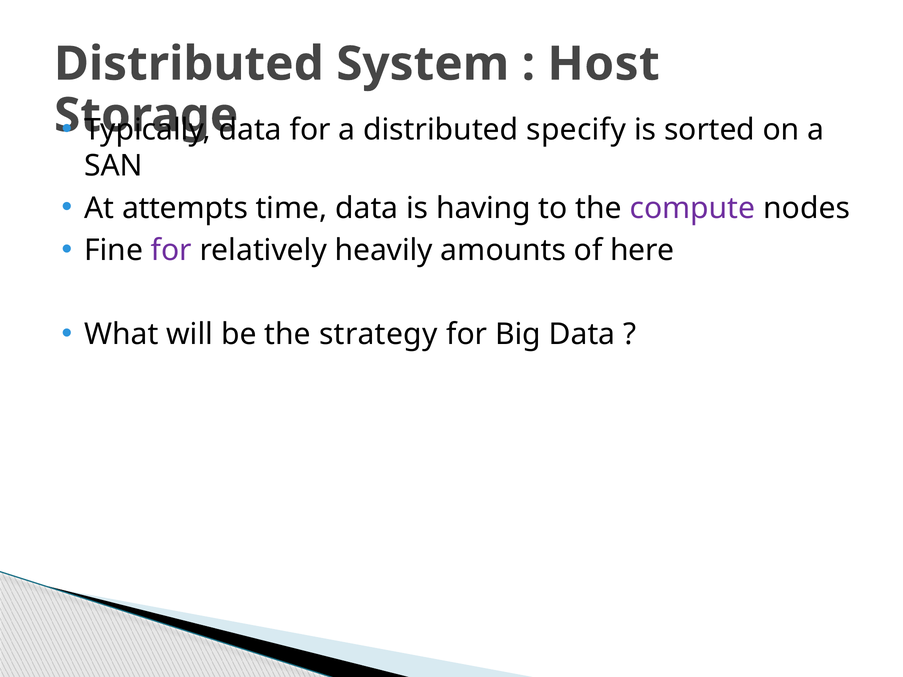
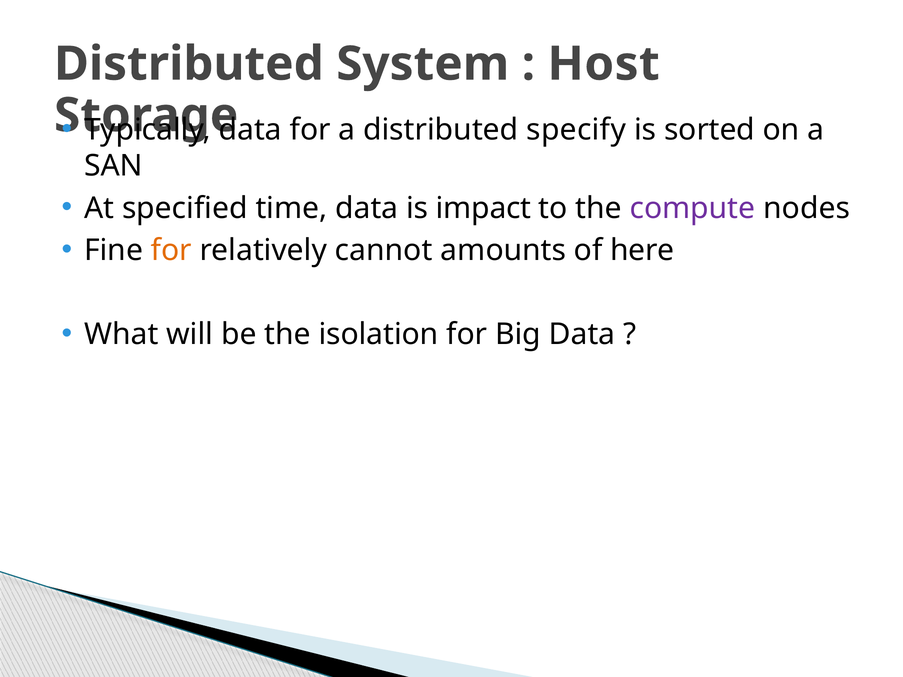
attempts: attempts -> specified
having: having -> impact
for at (171, 250) colour: purple -> orange
heavily: heavily -> cannot
strategy: strategy -> isolation
